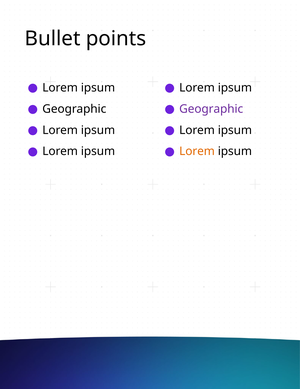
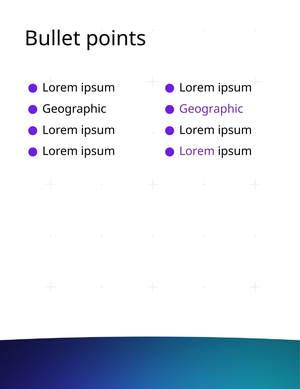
Lorem at (197, 151) colour: orange -> purple
